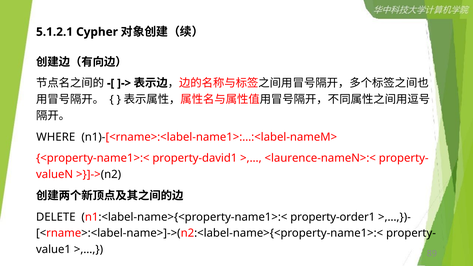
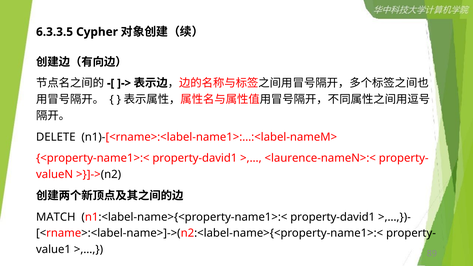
5.1.2.1: 5.1.2.1 -> 6.3.3.5
WHERE: WHERE -> DELETE
DELETE: DELETE -> MATCH
n1:<label-name>{<property-name1>:< property-order1: property-order1 -> property-david1
